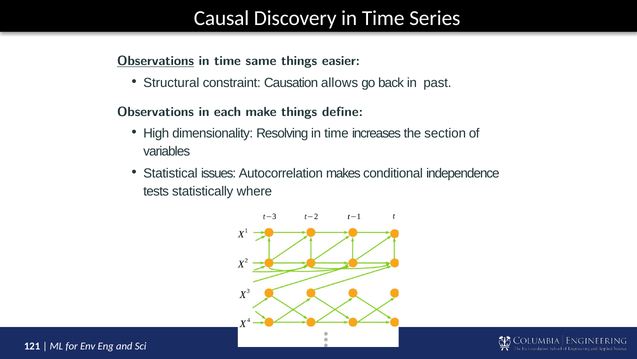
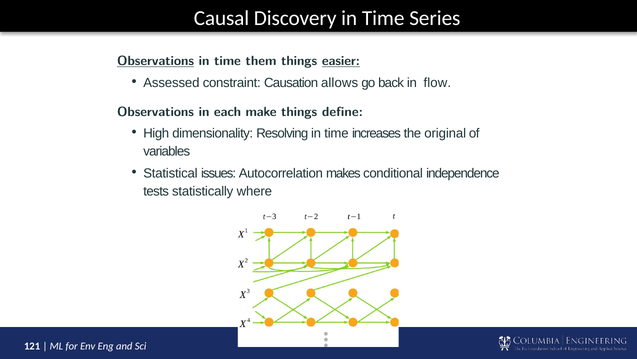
same: same -> them
easier underline: none -> present
Structural: Structural -> Assessed
past: past -> flow
section: section -> original
